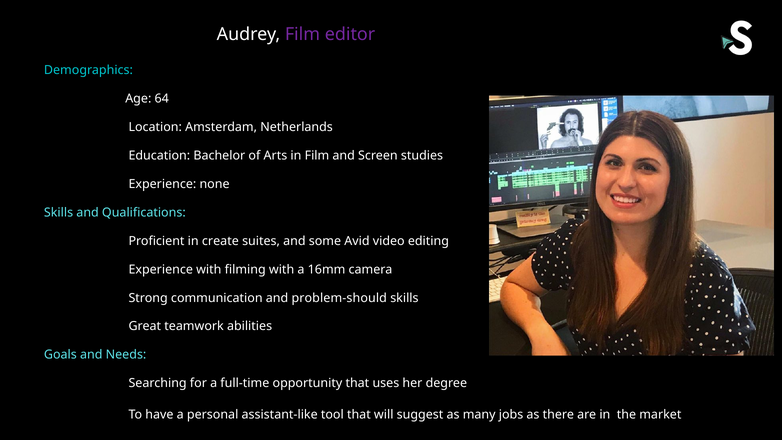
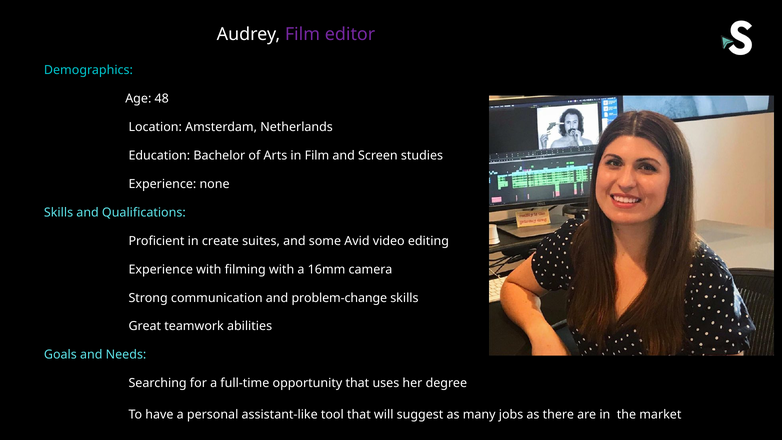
64: 64 -> 48
problem-should: problem-should -> problem-change
